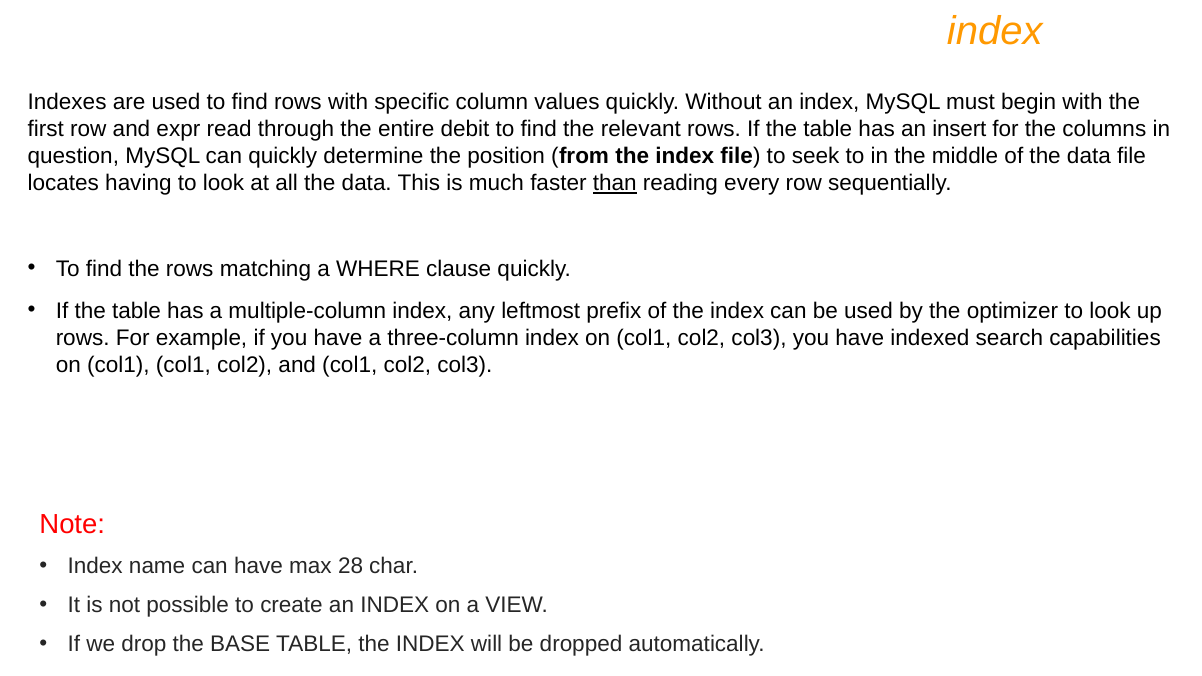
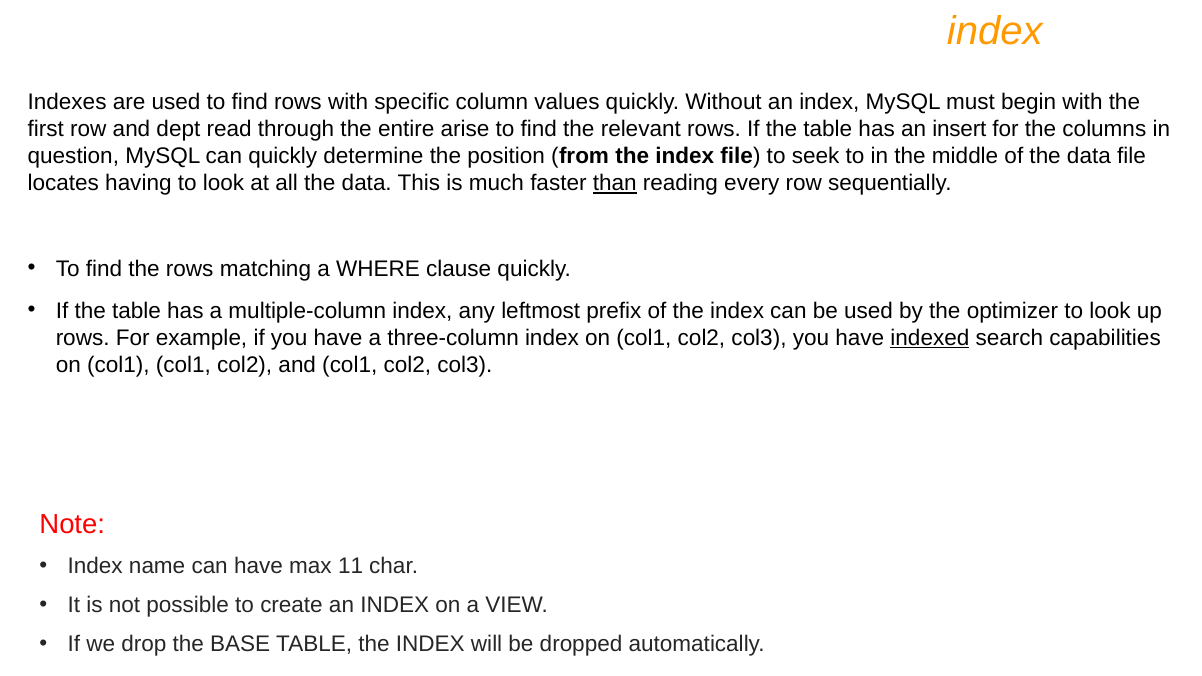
expr: expr -> dept
debit: debit -> arise
indexed underline: none -> present
28: 28 -> 11
